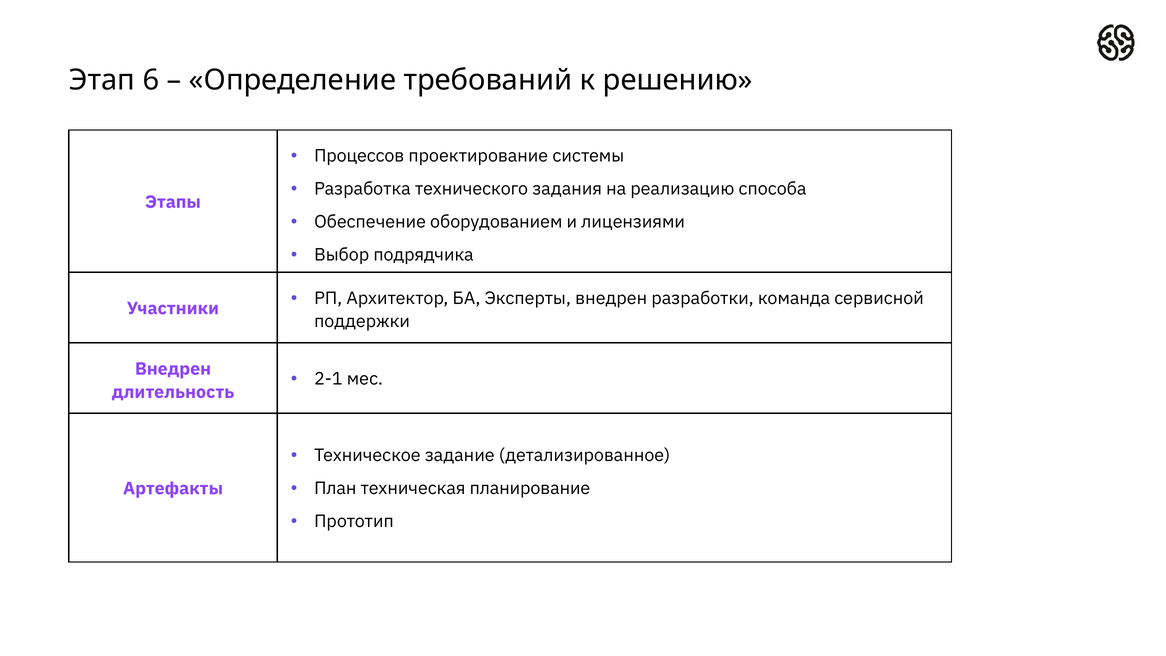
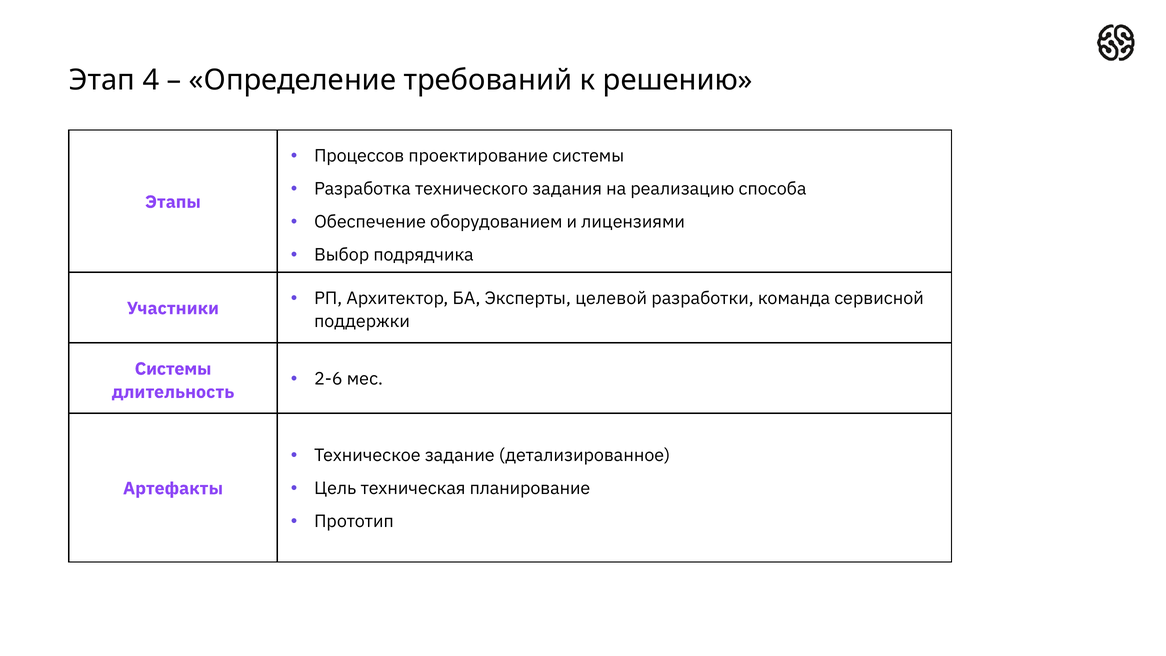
6: 6 -> 4
Эксперты внедрен: внедрен -> целевой
Внедрен at (173, 369): Внедрен -> Системы
2-1: 2-1 -> 2-6
План: План -> Цель
